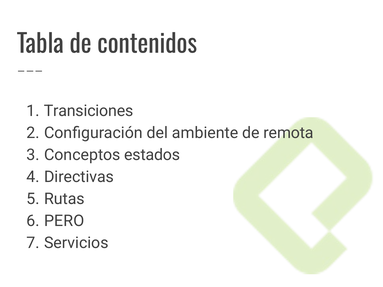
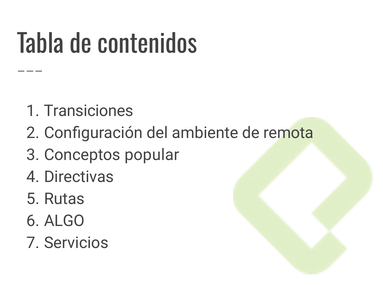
estados: estados -> popular
PERO: PERO -> ALGO
